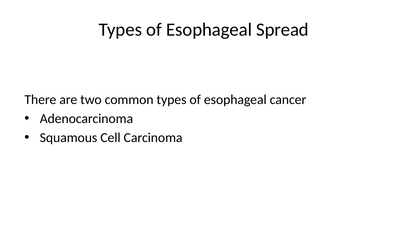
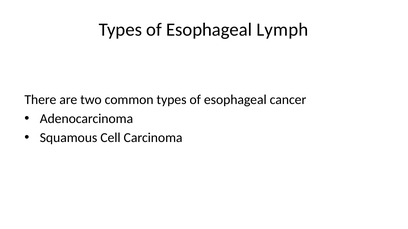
Spread: Spread -> Lymph
